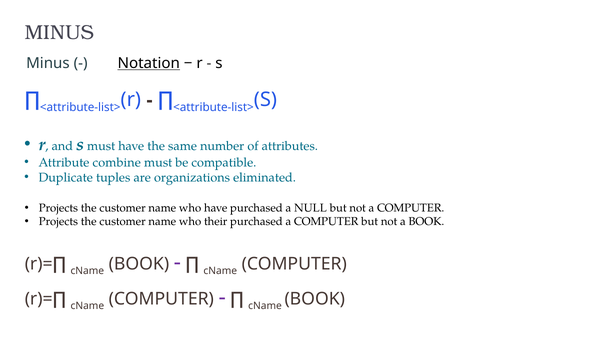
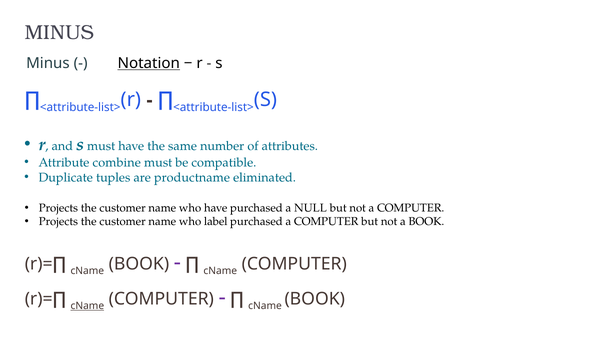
organizations: organizations -> productname
their: their -> label
cName at (87, 306) underline: none -> present
